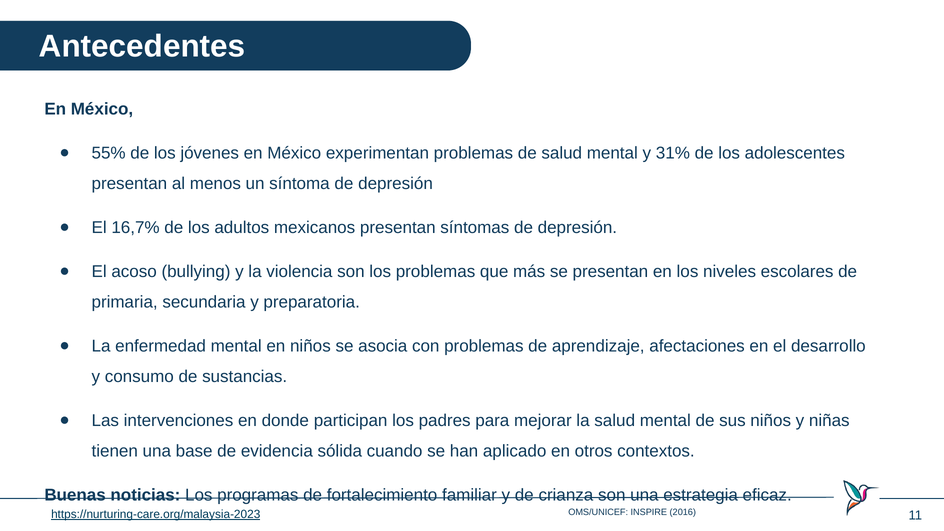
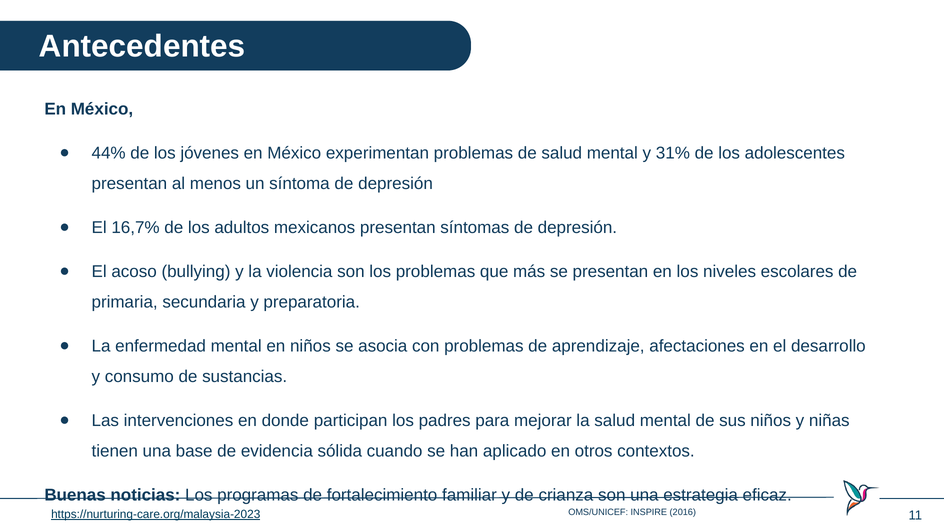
55%: 55% -> 44%
